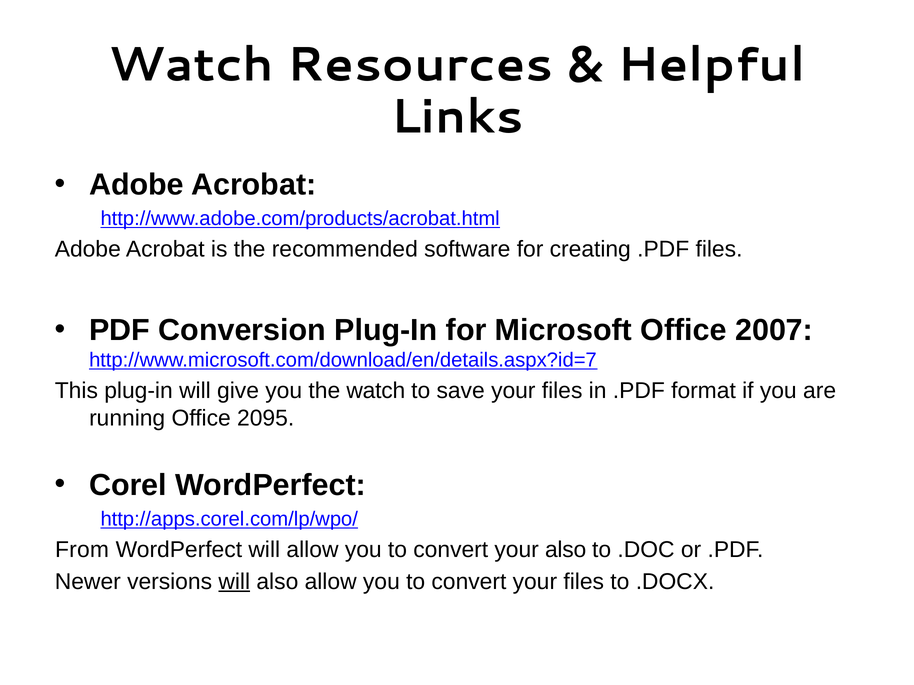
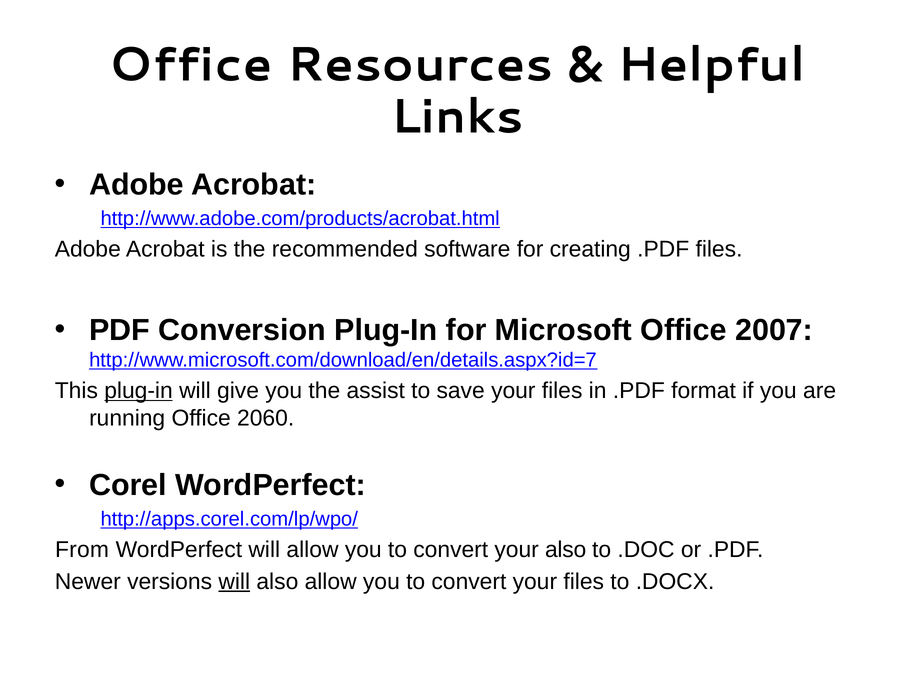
Watch at (191, 65): Watch -> Office
plug-in at (139, 391) underline: none -> present
the watch: watch -> assist
2095: 2095 -> 2060
